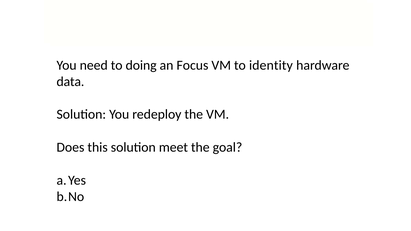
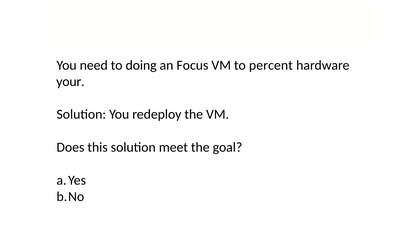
identity: identity -> percent
data: data -> your
